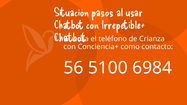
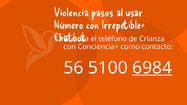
Situación: Situación -> Violencia
Chatbot at (69, 25): Chatbot -> Número
6984 underline: none -> present
